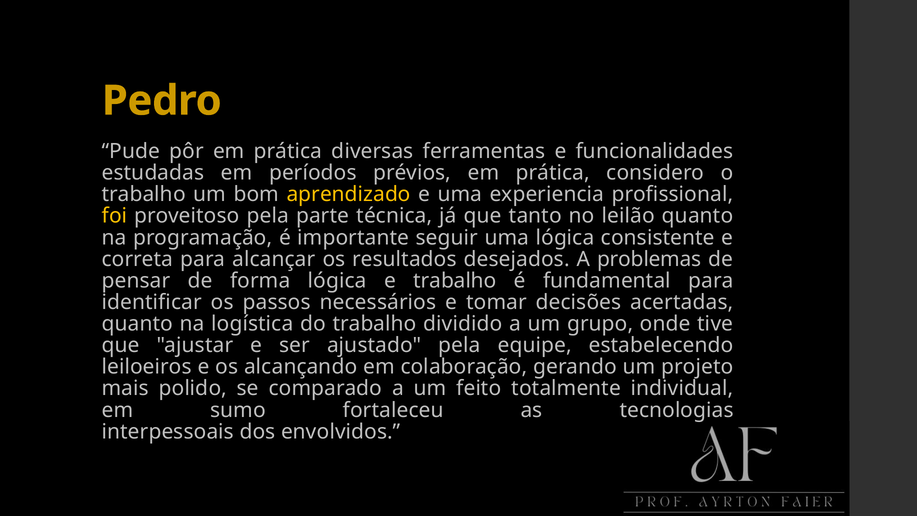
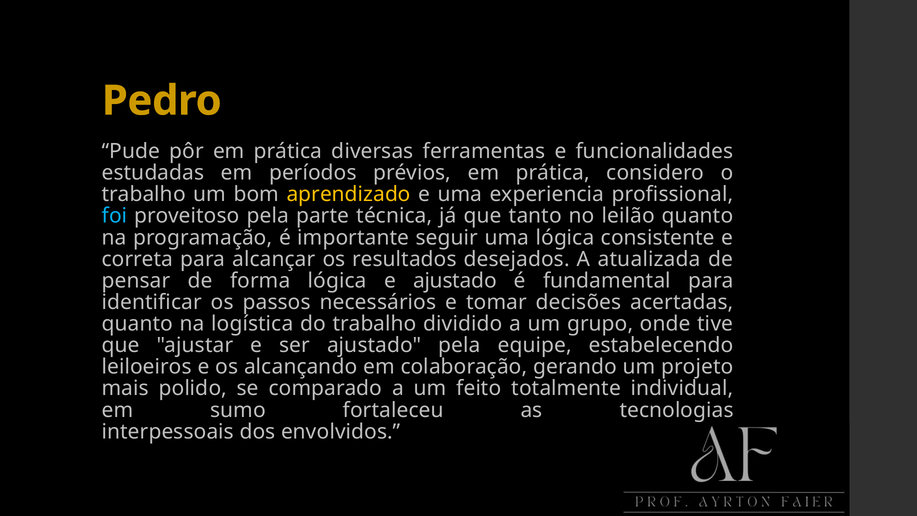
foi colour: yellow -> light blue
problemas: problemas -> atualizada
e trabalho: trabalho -> ajustado
